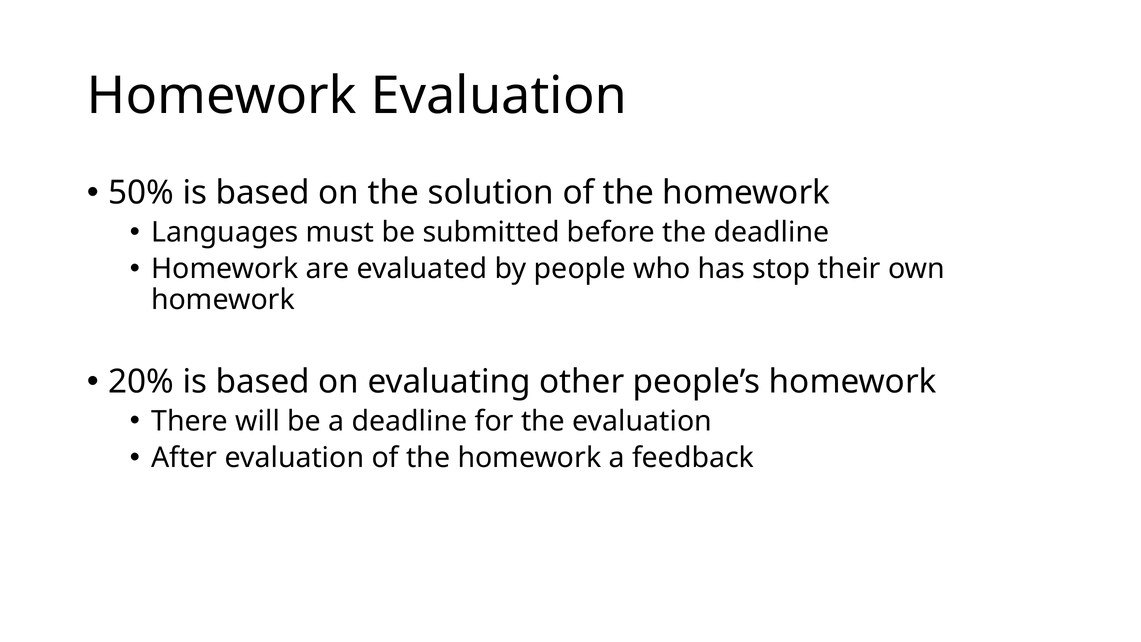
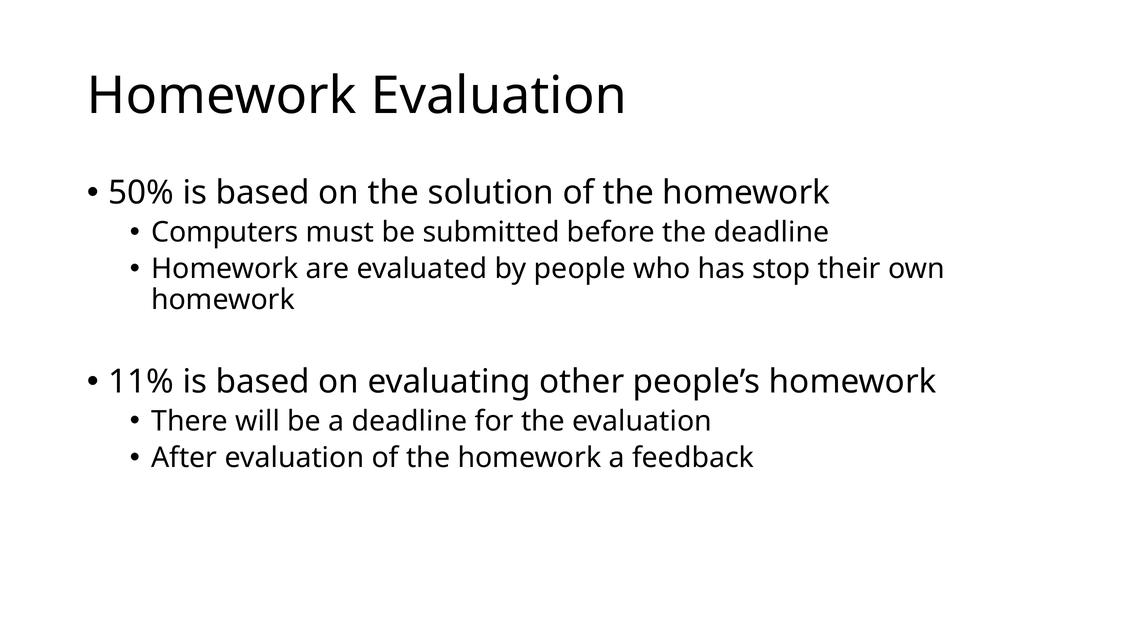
Languages: Languages -> Computers
20%: 20% -> 11%
